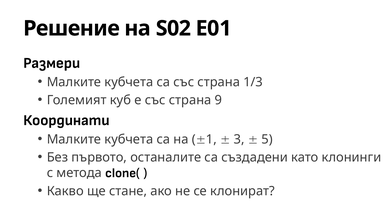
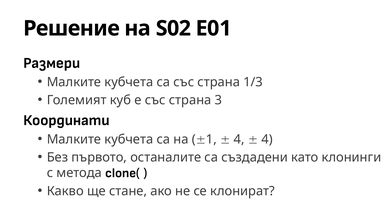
9: 9 -> 3
3 at (239, 139): 3 -> 4
5 at (267, 139): 5 -> 4
